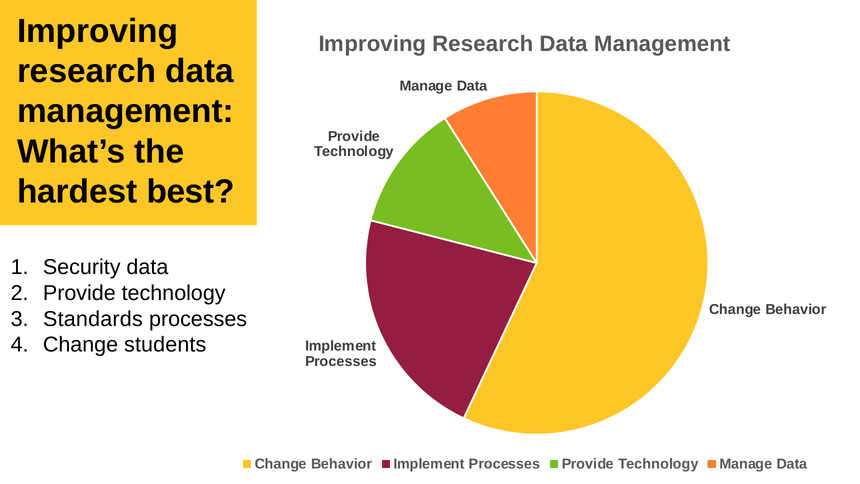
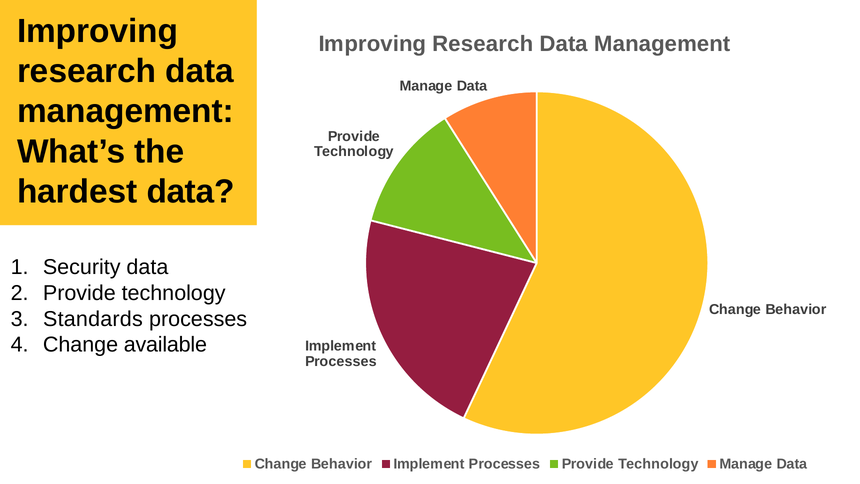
hardest best: best -> data
students: students -> available
